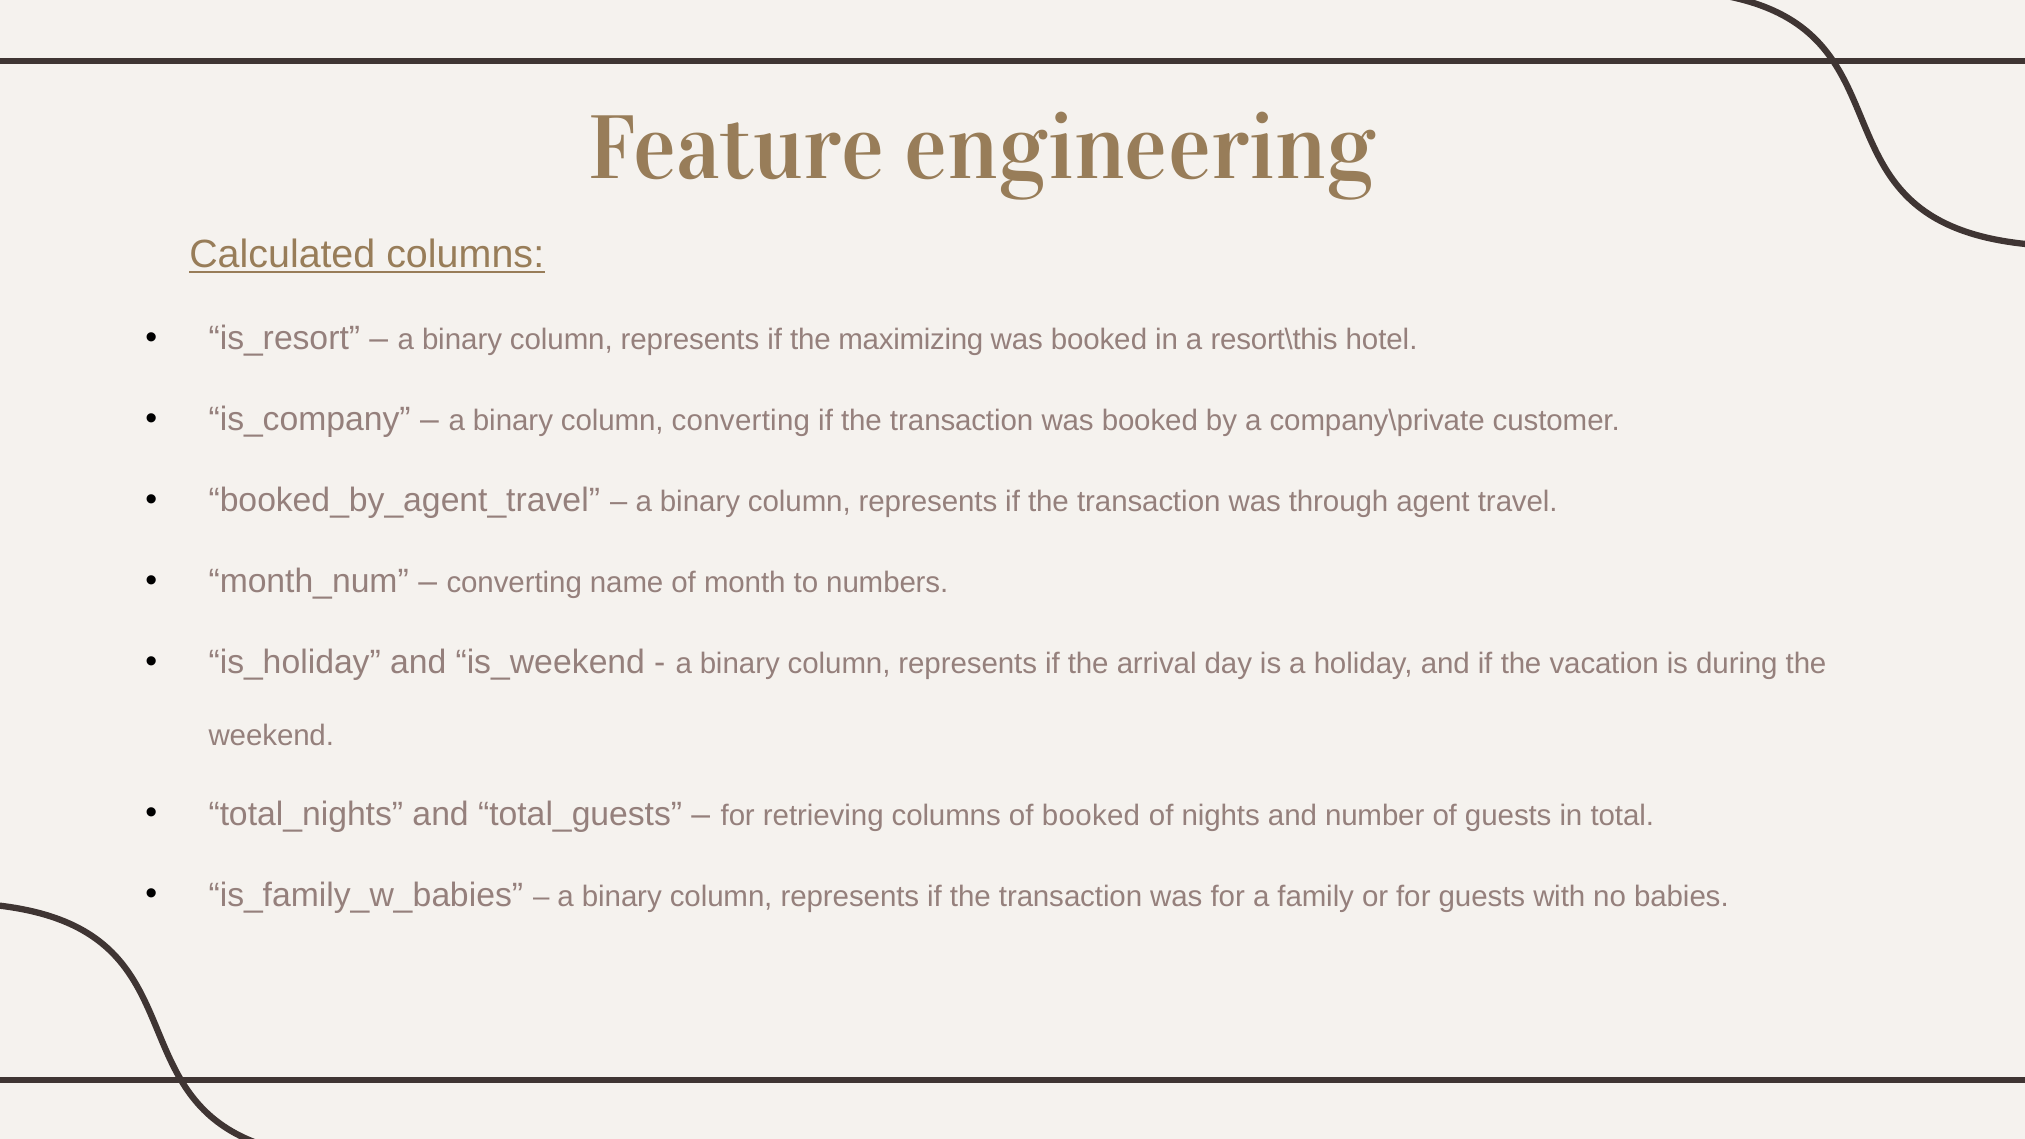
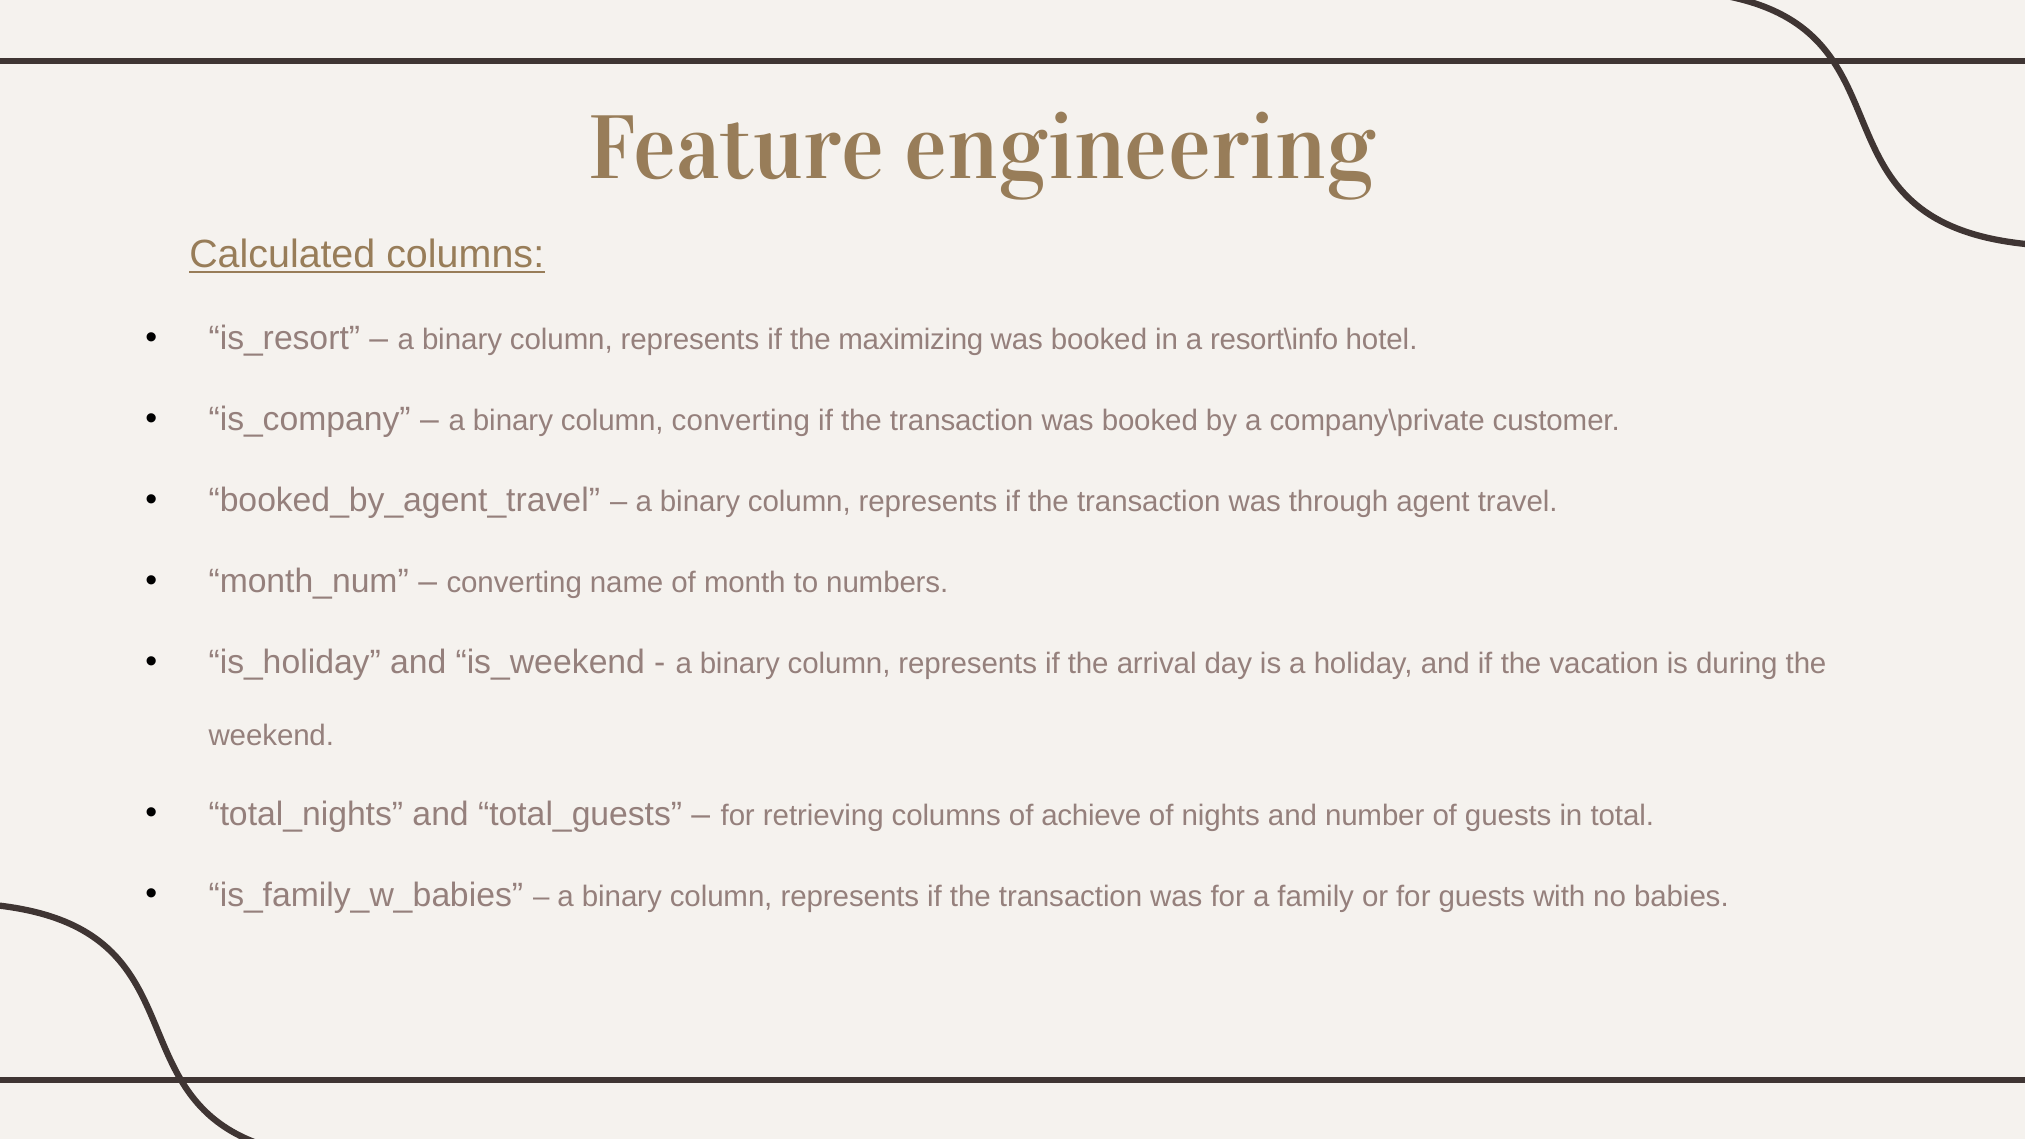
resort\this: resort\this -> resort\info
of booked: booked -> achieve
